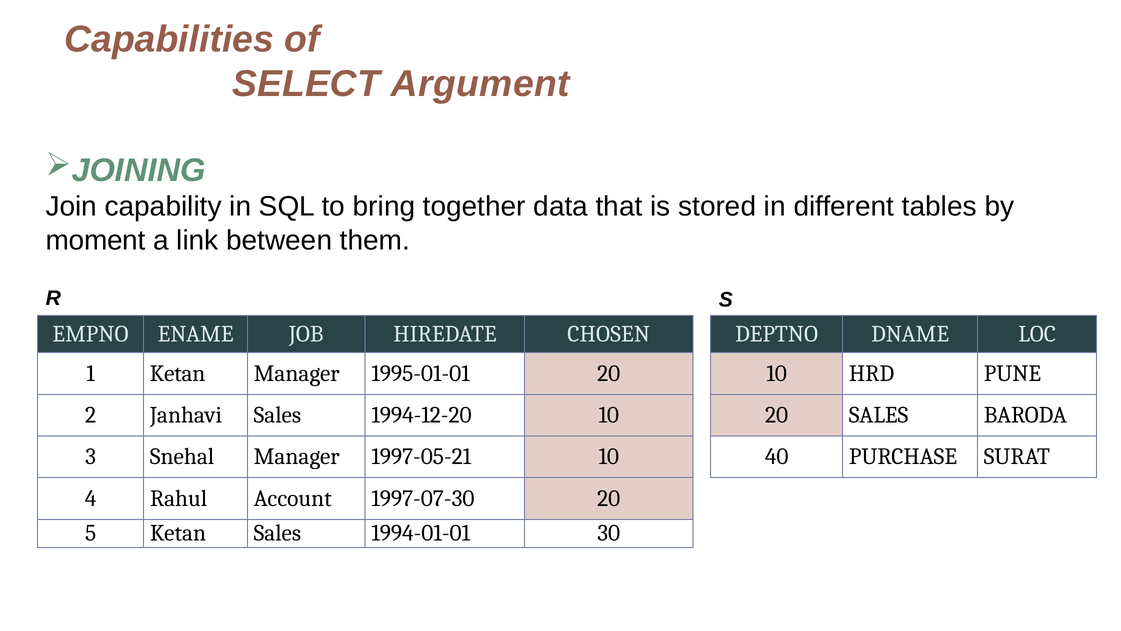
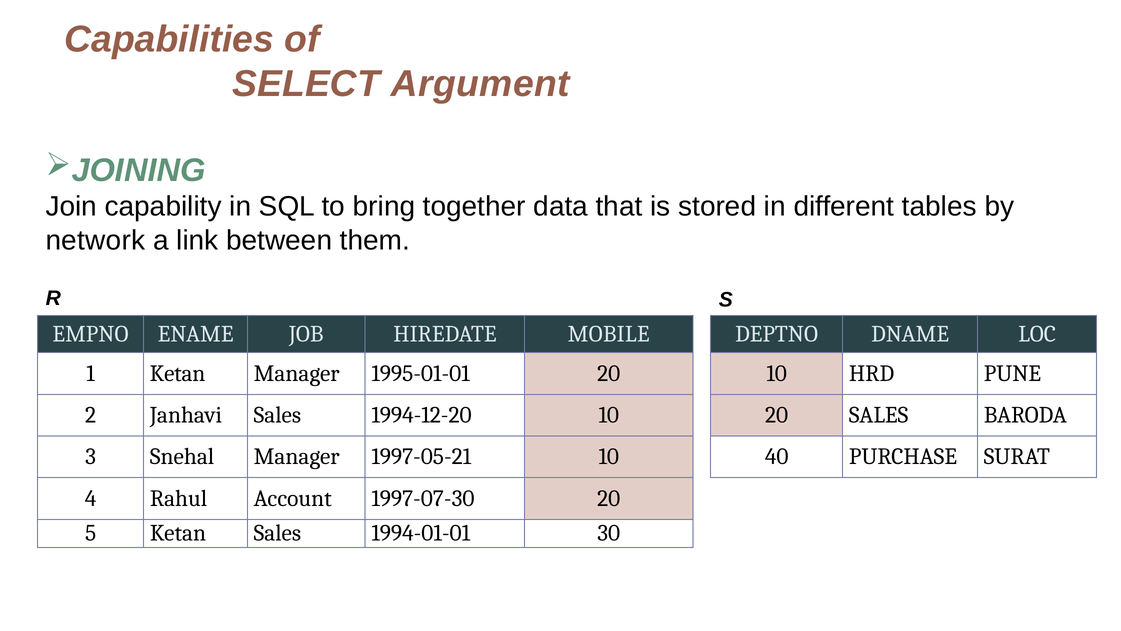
moment: moment -> network
CHOSEN: CHOSEN -> MOBILE
